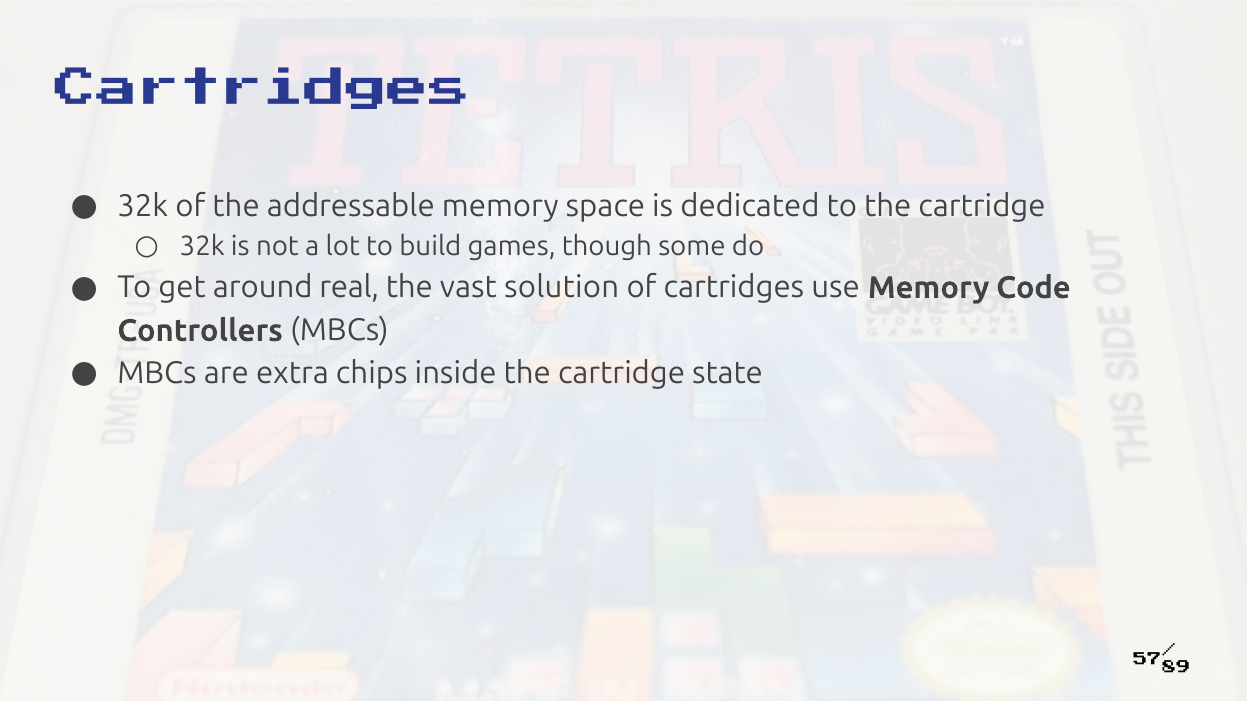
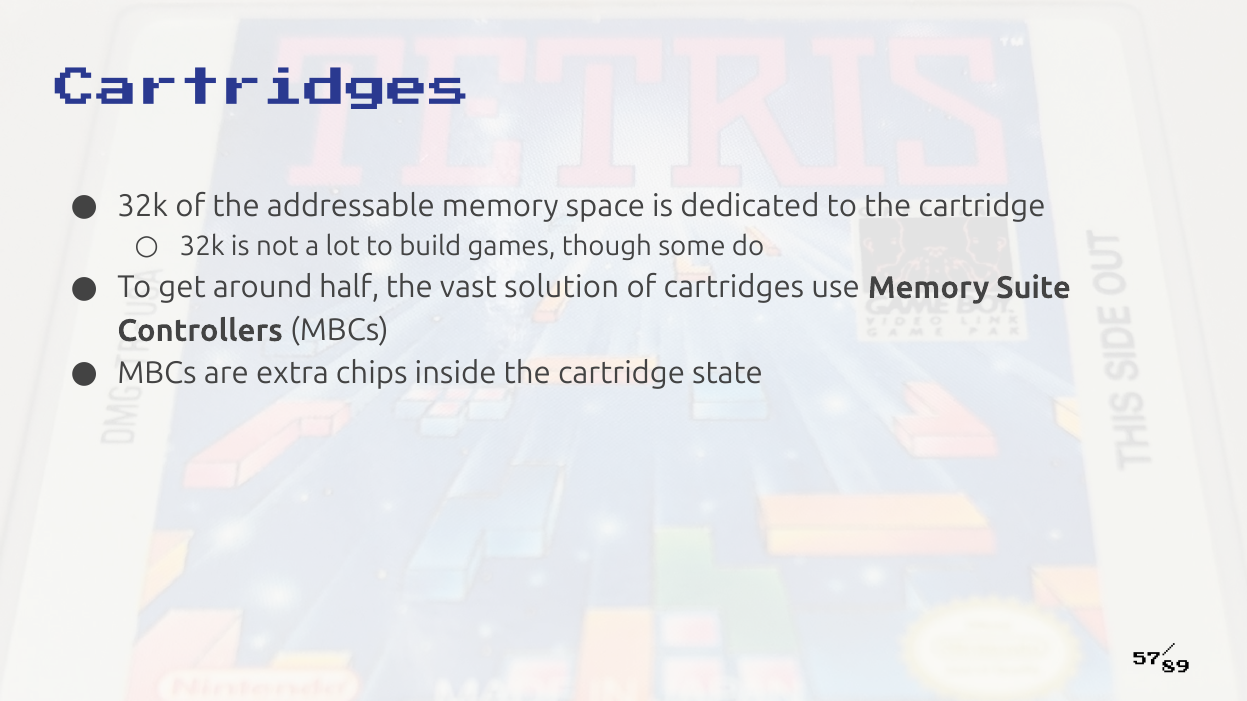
real: real -> half
Code: Code -> Suite
